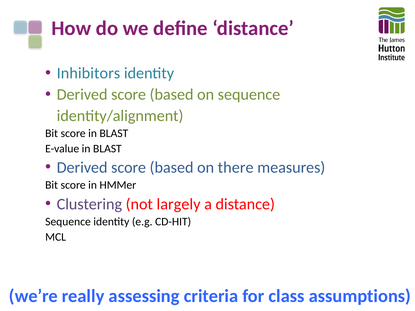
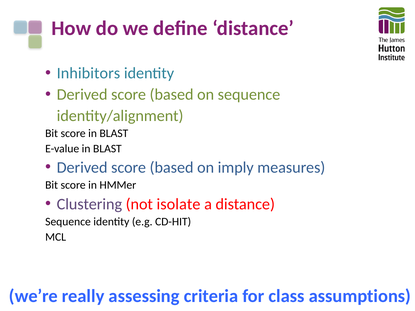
there: there -> imply
largely: largely -> isolate
